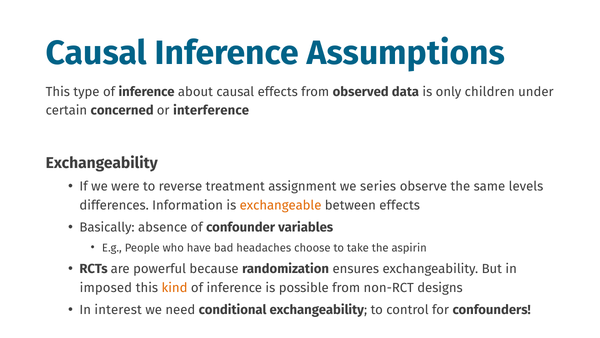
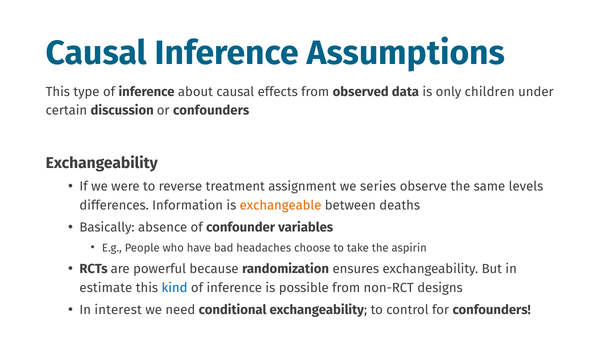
concerned: concerned -> discussion
or interference: interference -> confounders
between effects: effects -> deaths
imposed: imposed -> estimate
kind colour: orange -> blue
